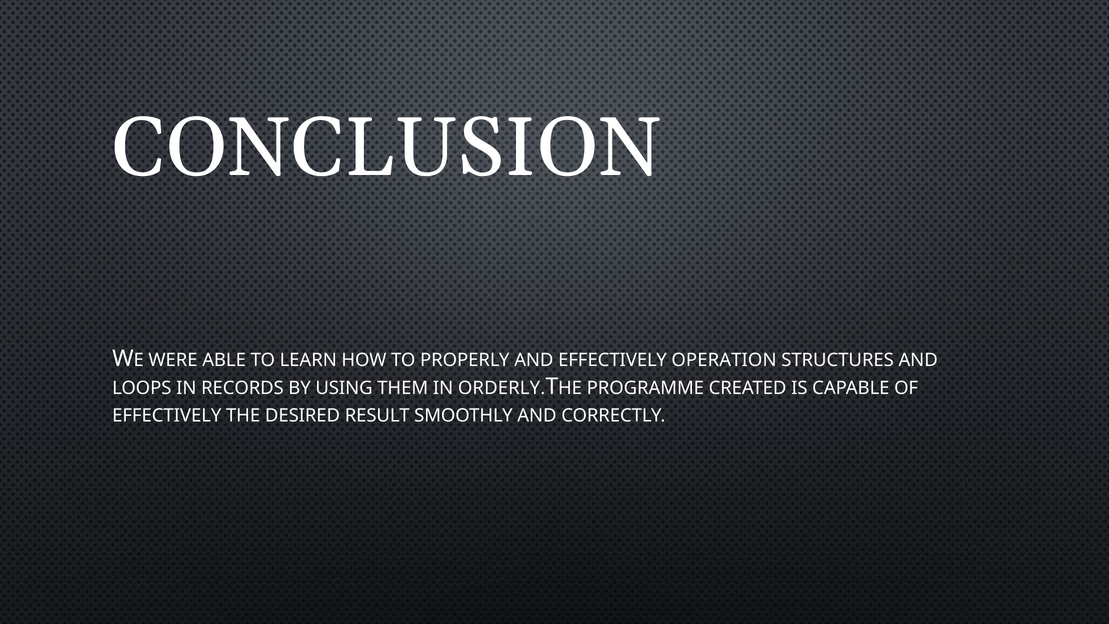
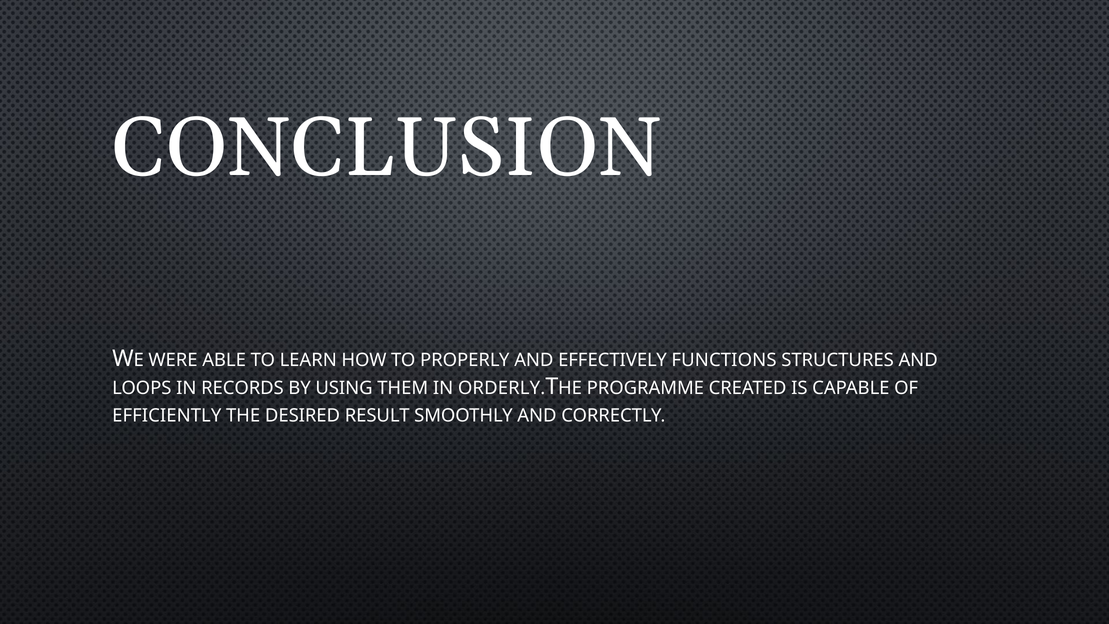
OPERATION: OPERATION -> FUNCTIONS
EFFECTIVELY at (167, 416): EFFECTIVELY -> EFFICIENTLY
